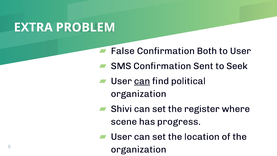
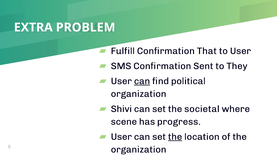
False: False -> Fulfill
Both: Both -> That
Seek: Seek -> They
register: register -> societal
the at (175, 137) underline: none -> present
